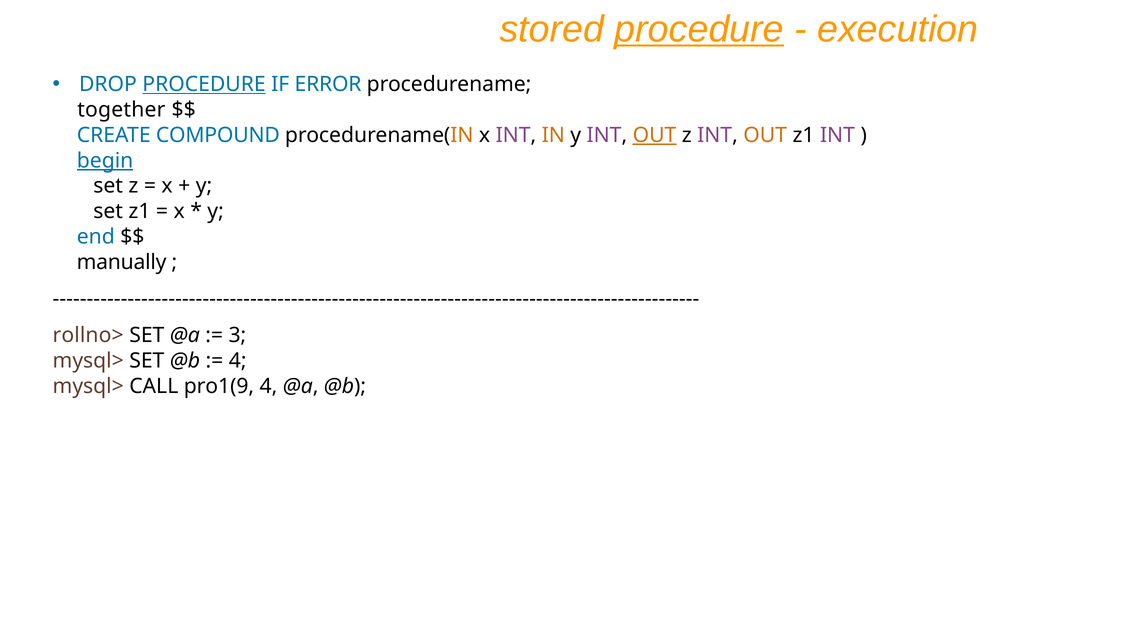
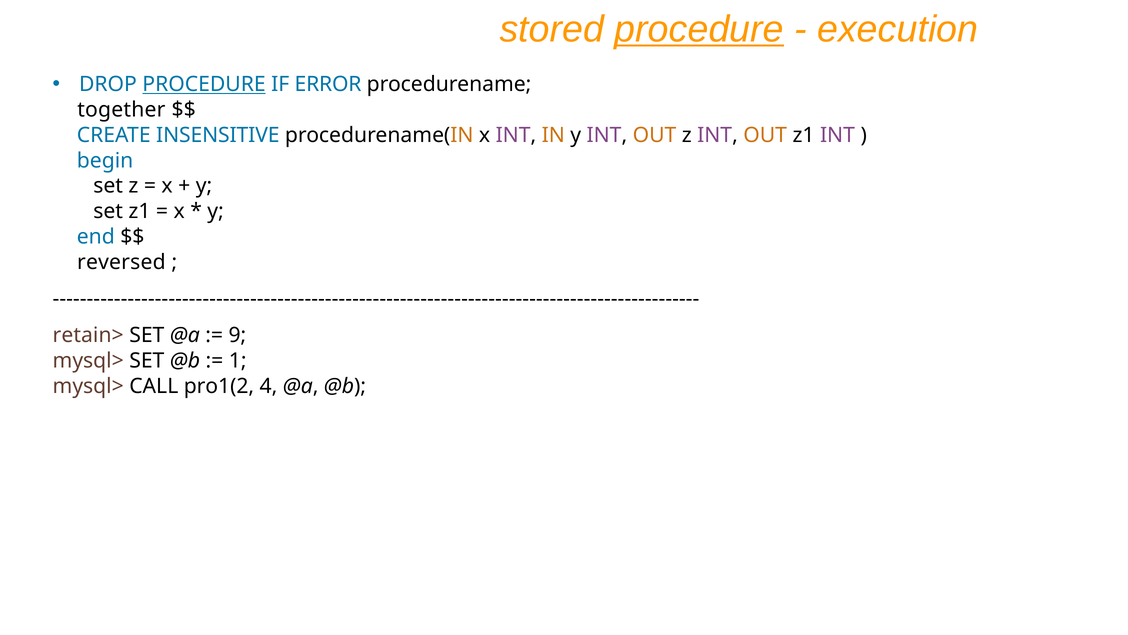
COMPOUND: COMPOUND -> INSENSITIVE
OUT at (655, 135) underline: present -> none
begin underline: present -> none
manually: manually -> reversed
rollno>: rollno> -> retain>
3: 3 -> 9
4 at (238, 361): 4 -> 1
pro1(9: pro1(9 -> pro1(2
